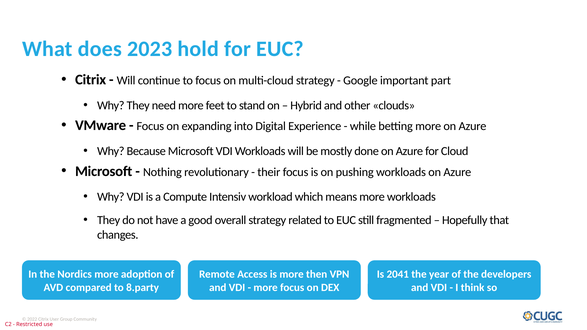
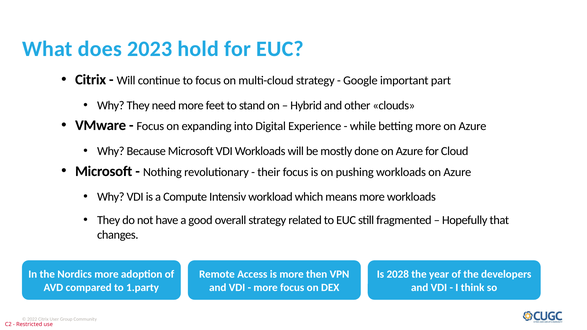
2041: 2041 -> 2028
8.party: 8.party -> 1.party
